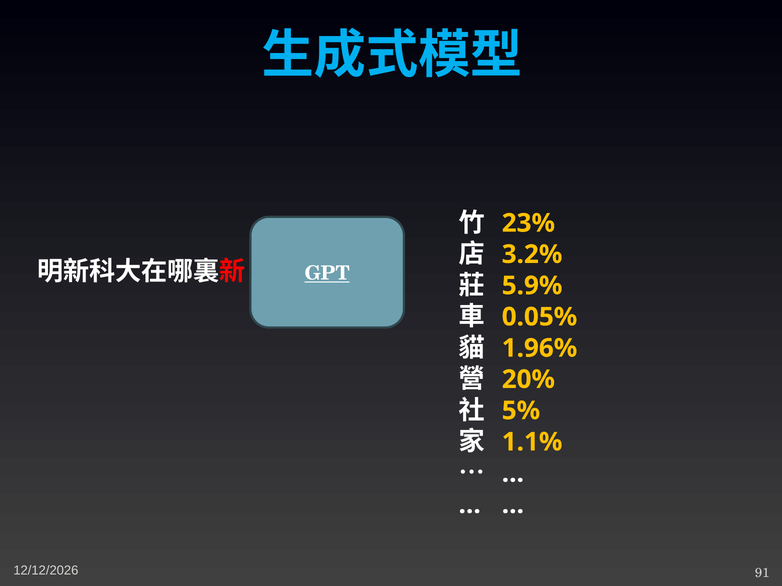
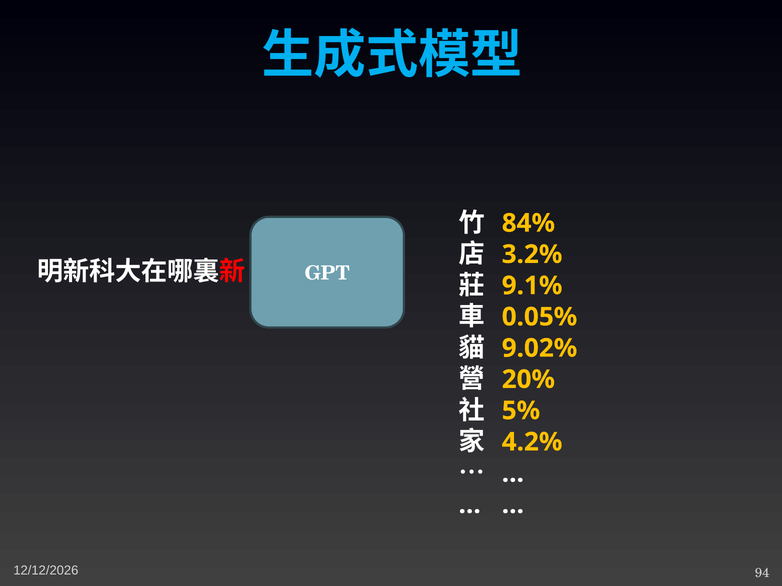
23%: 23% -> 84%
GPT underline: present -> none
5.9%: 5.9% -> 9.1%
1.96%: 1.96% -> 9.02%
1.1%: 1.1% -> 4.2%
91: 91 -> 94
